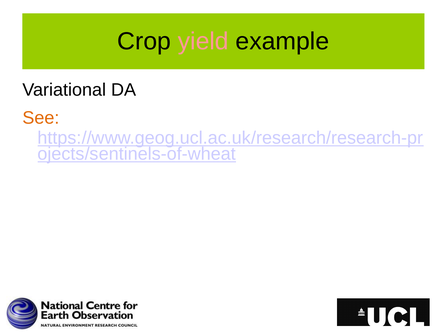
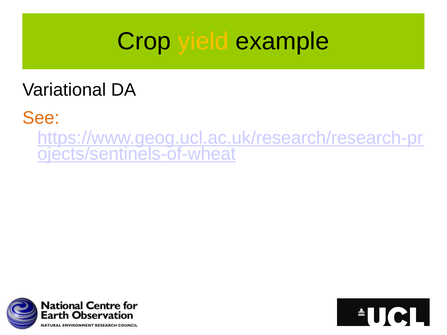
yield colour: pink -> yellow
